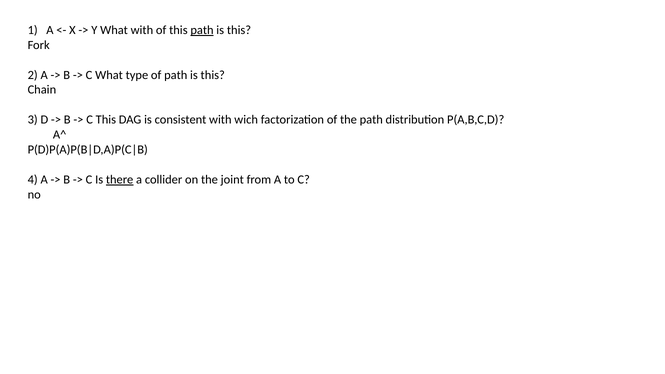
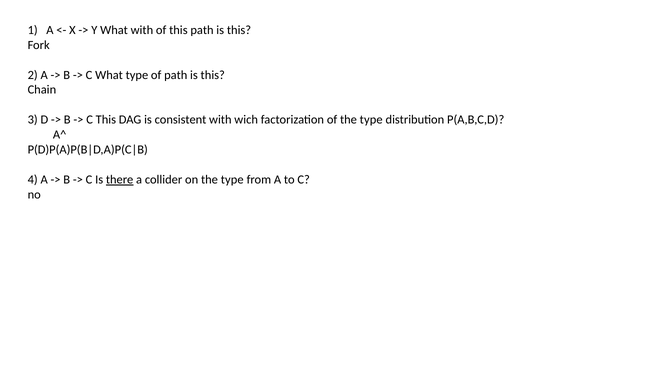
path at (202, 30) underline: present -> none
of the path: path -> type
on the joint: joint -> type
